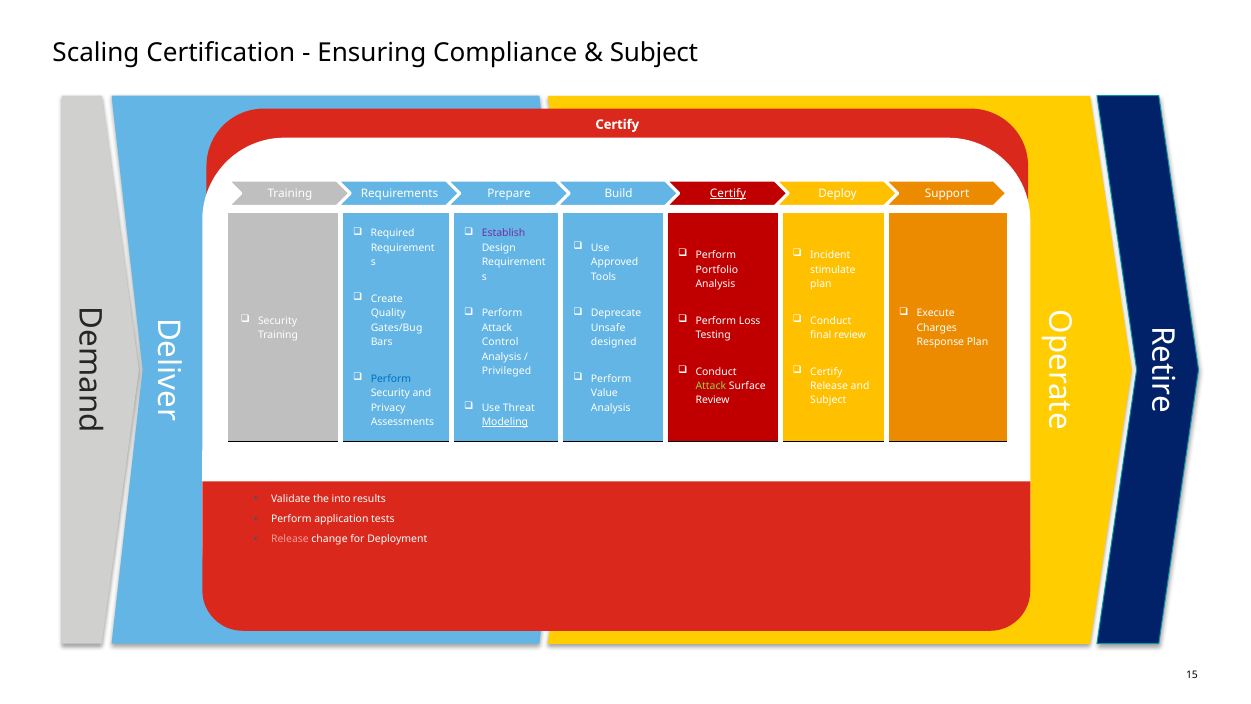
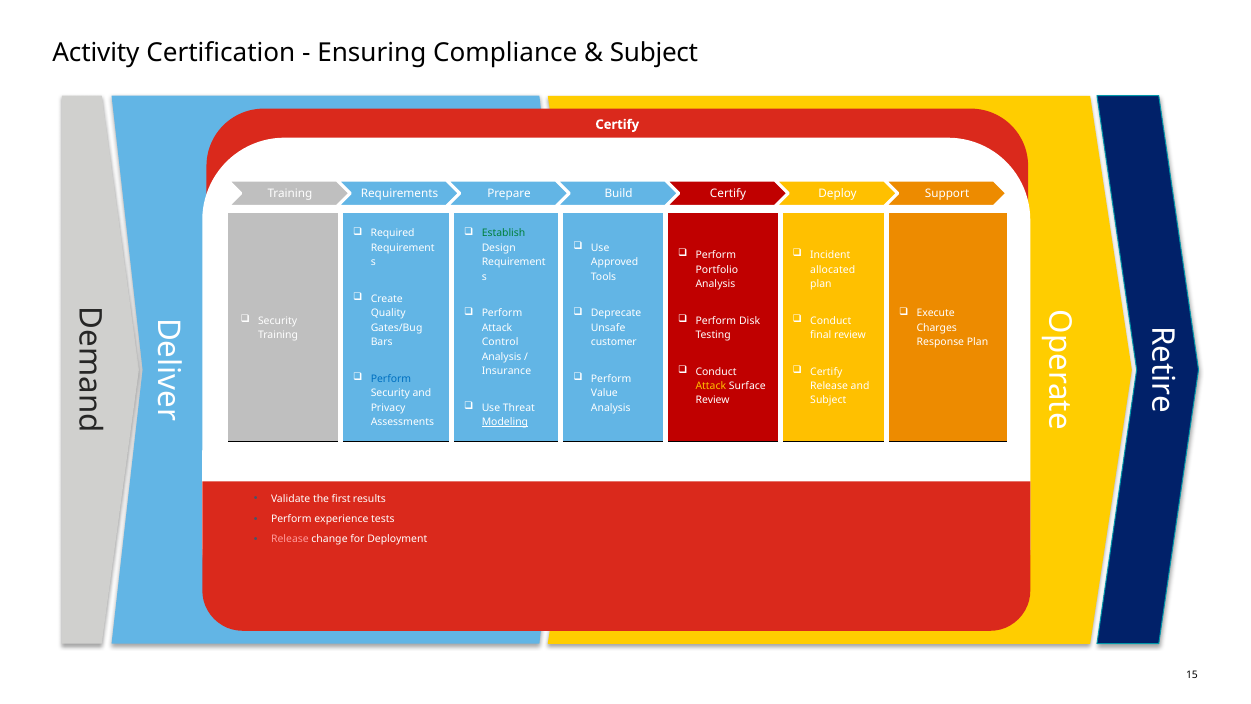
Scaling: Scaling -> Activity
Certify at (728, 193) underline: present -> none
Establish colour: purple -> green
stimulate: stimulate -> allocated
Loss: Loss -> Disk
designed: designed -> customer
Privileged: Privileged -> Insurance
Attack at (711, 386) colour: light green -> yellow
into: into -> first
application: application -> experience
